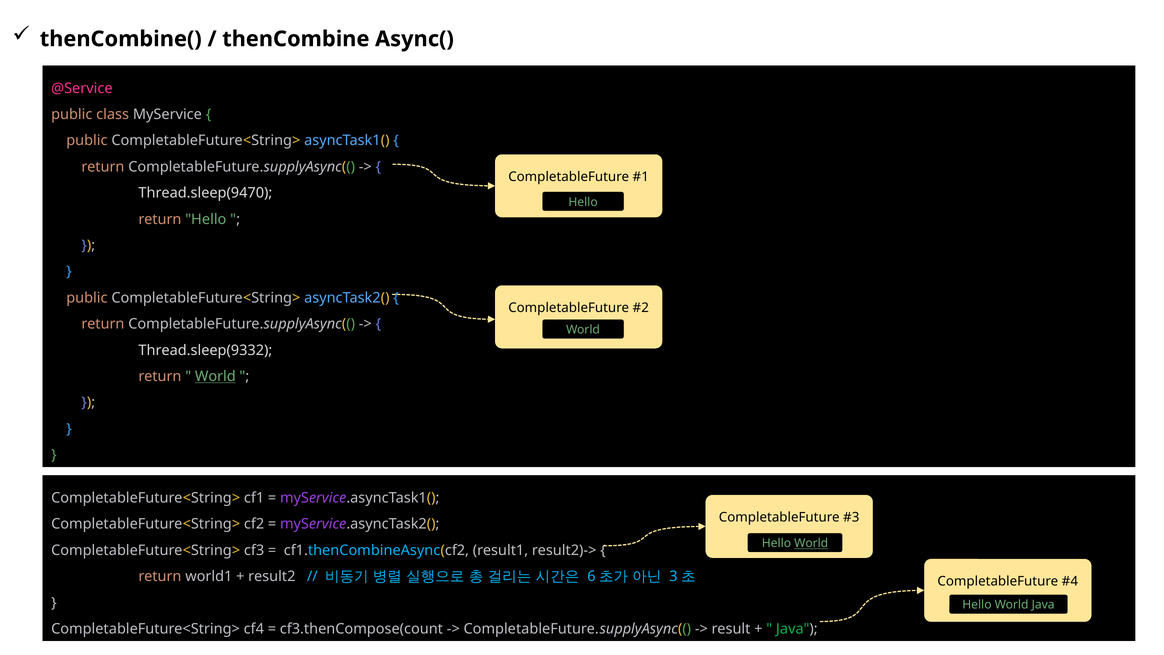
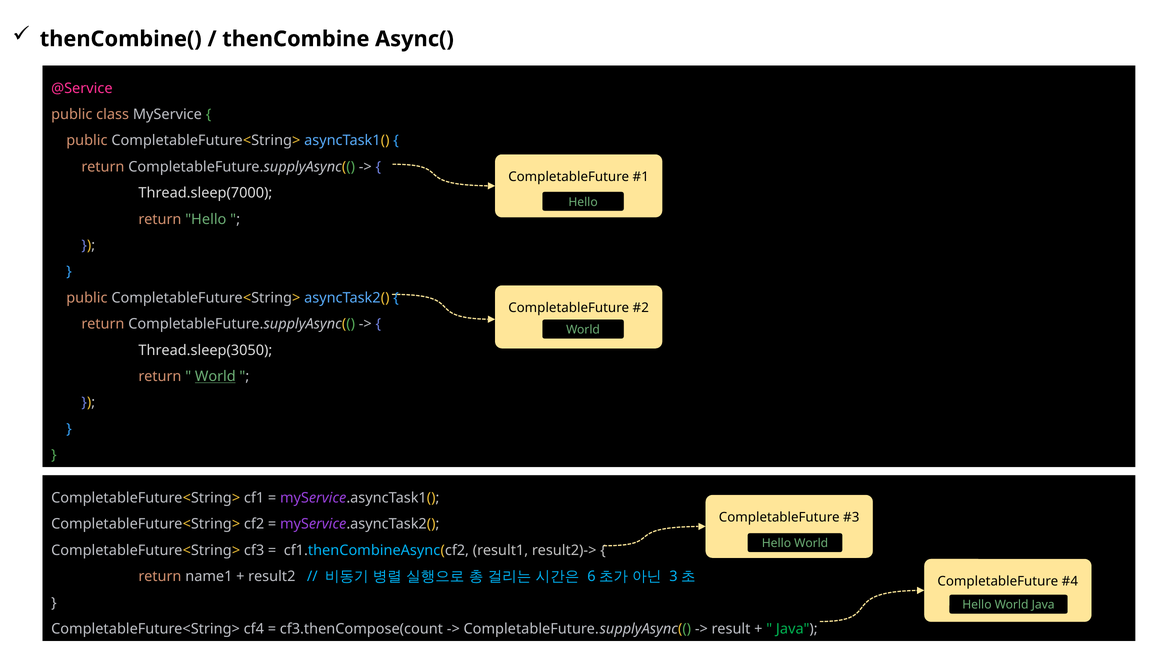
Thread.sleep(9470: Thread.sleep(9470 -> Thread.sleep(7000
Thread.sleep(9332: Thread.sleep(9332 -> Thread.sleep(3050
World at (811, 543) underline: present -> none
world1: world1 -> name1
